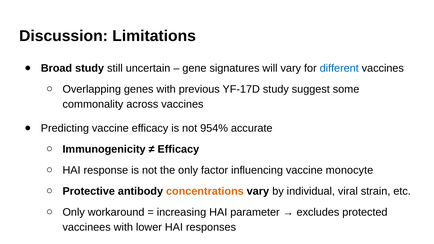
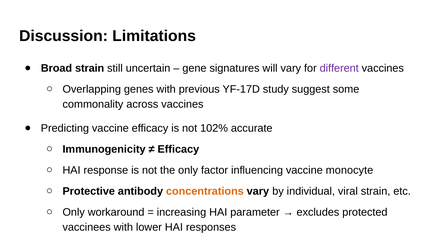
Broad study: study -> strain
different colour: blue -> purple
954%: 954% -> 102%
